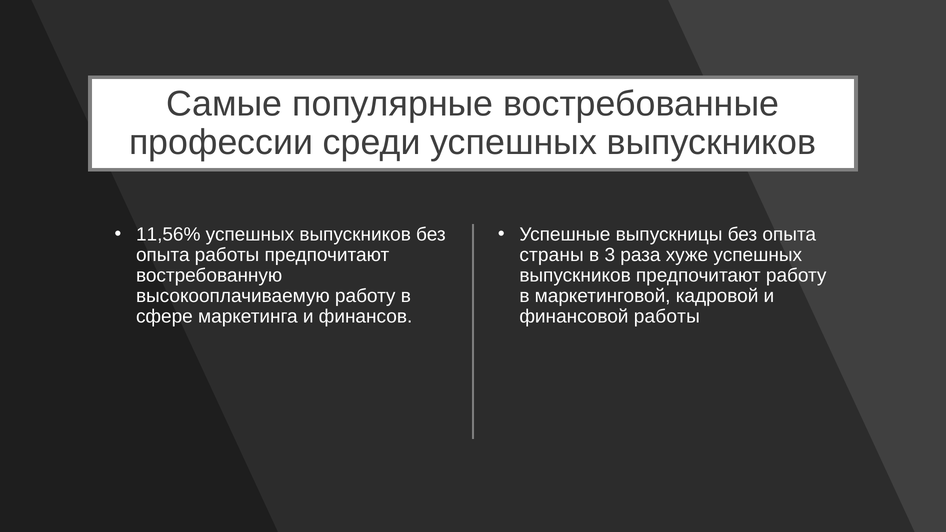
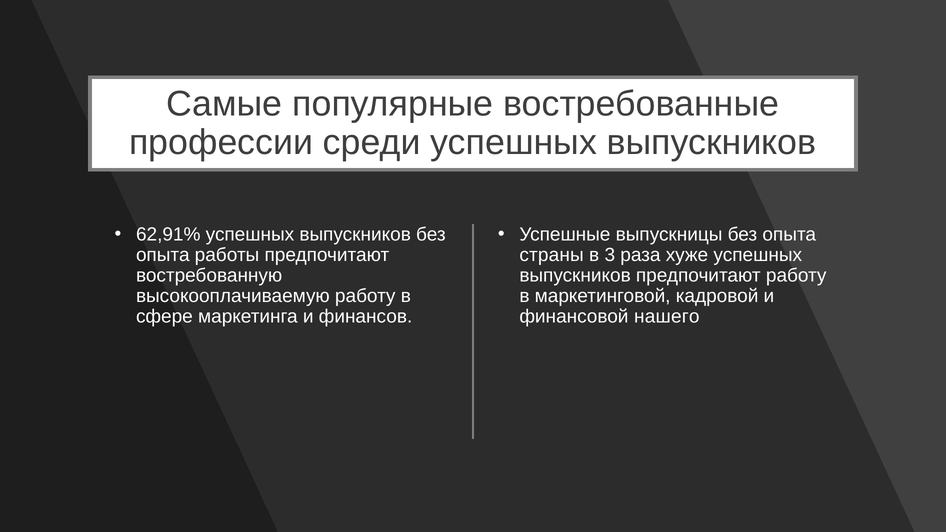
11,56%: 11,56% -> 62,91%
финансовой работы: работы -> нашего
